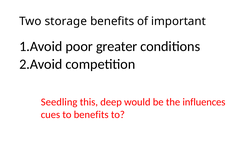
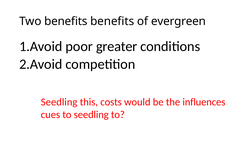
Two storage: storage -> benefits
important: important -> evergreen
deep: deep -> costs
to benefits: benefits -> seedling
